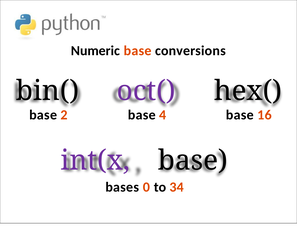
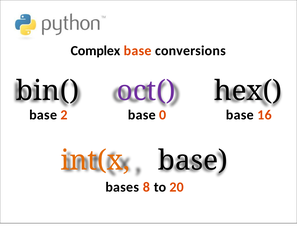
Numeric: Numeric -> Complex
4: 4 -> 0
int(x colour: purple -> orange
0: 0 -> 8
34: 34 -> 20
